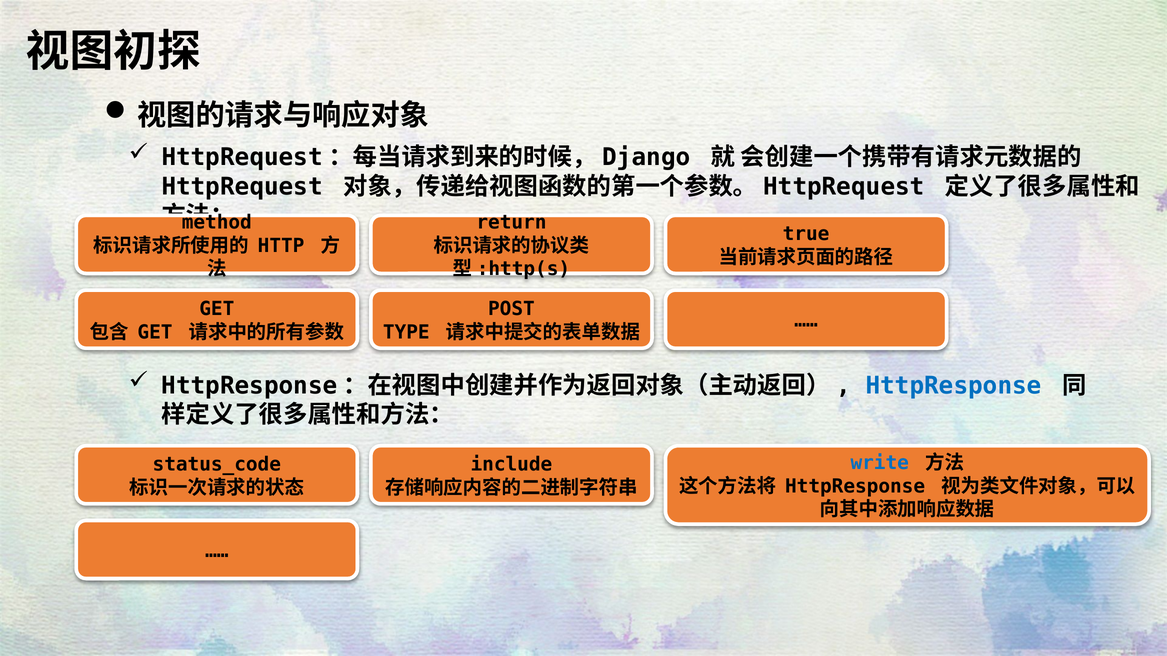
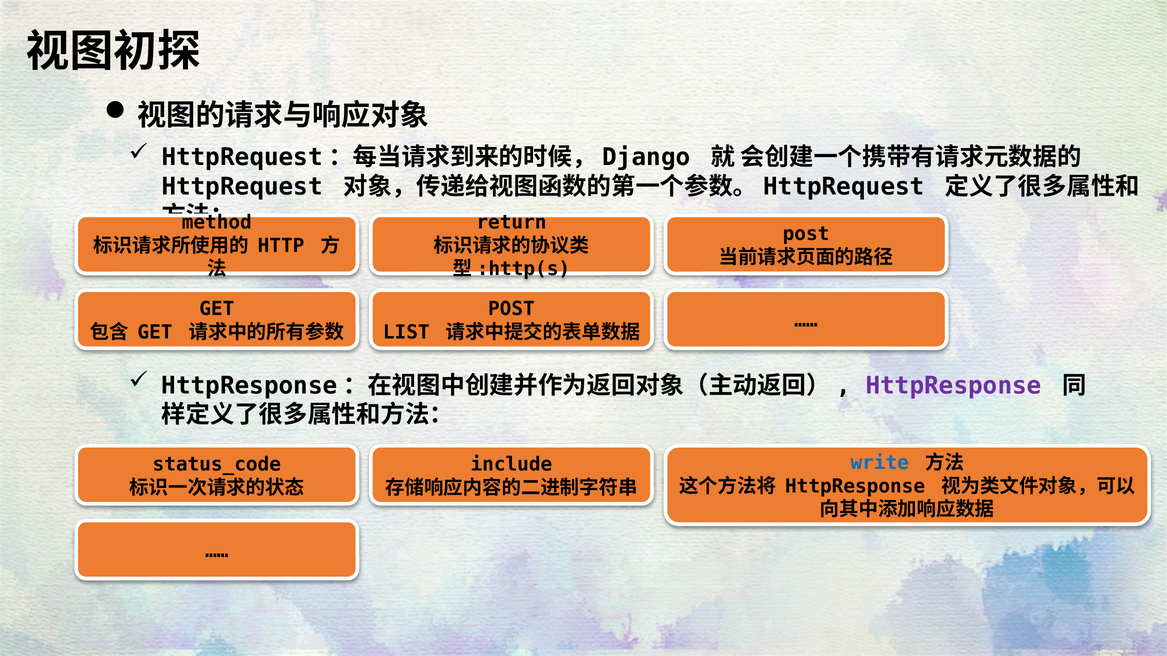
true at (806, 234): true -> post
TYPE: TYPE -> LIST
HttpResponse at (954, 386) colour: blue -> purple
